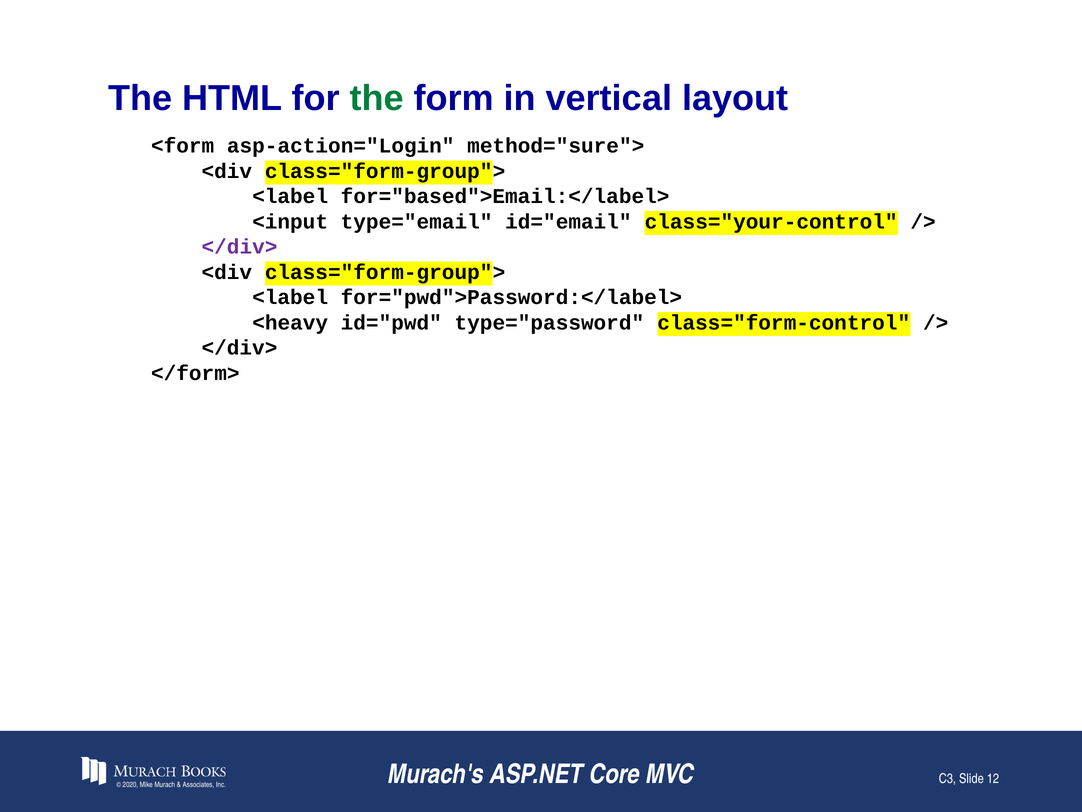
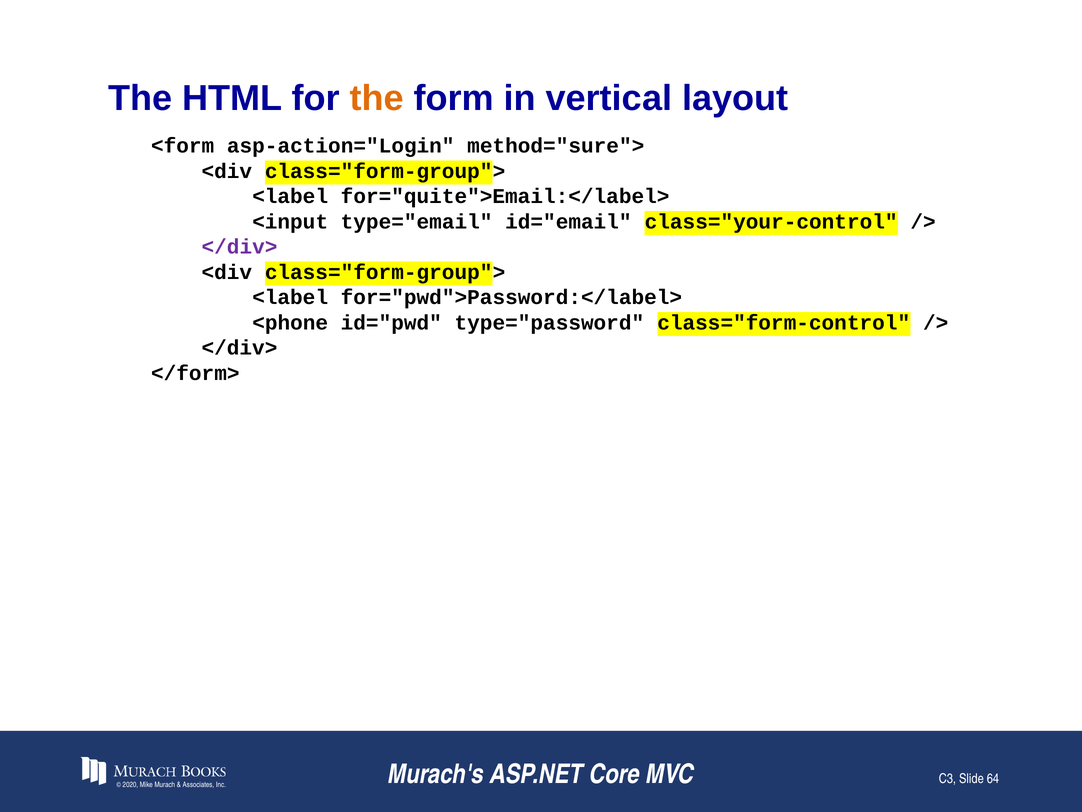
the at (377, 98) colour: green -> orange
for="based">Email:</label>: for="based">Email:</label> -> for="quite">Email:</label>
<heavy: <heavy -> <phone
12: 12 -> 64
